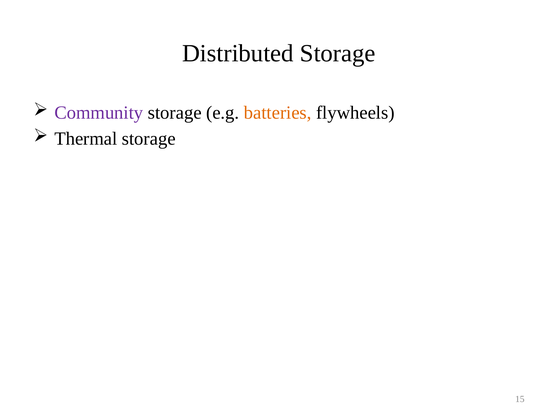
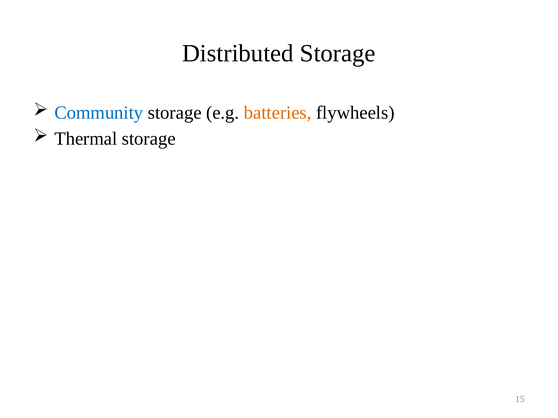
Community colour: purple -> blue
